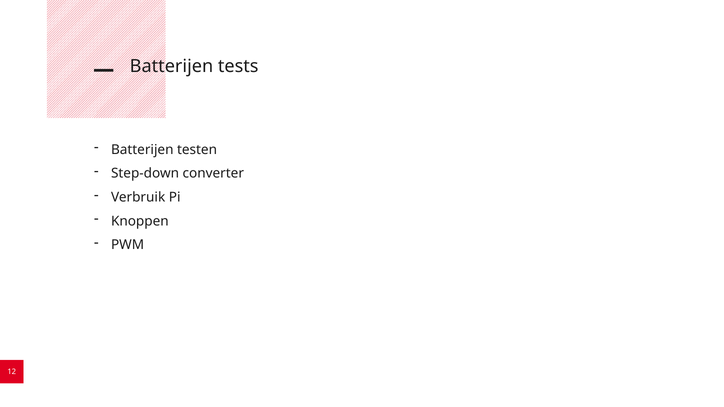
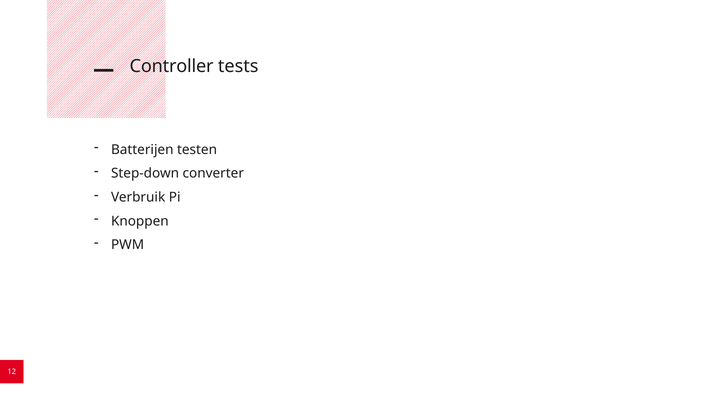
Batterijen at (172, 66): Batterijen -> Controller
